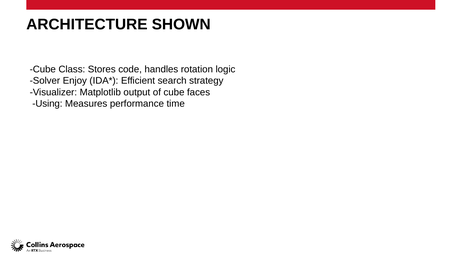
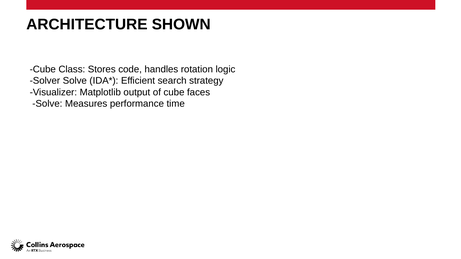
Solver Enjoy: Enjoy -> Solve
Using at (47, 104): Using -> Solve
